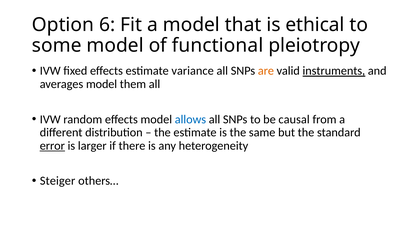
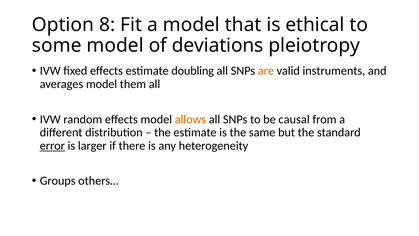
6: 6 -> 8
functional: functional -> deviations
variance: variance -> doubling
instruments underline: present -> none
allows colour: blue -> orange
Steiger: Steiger -> Groups
